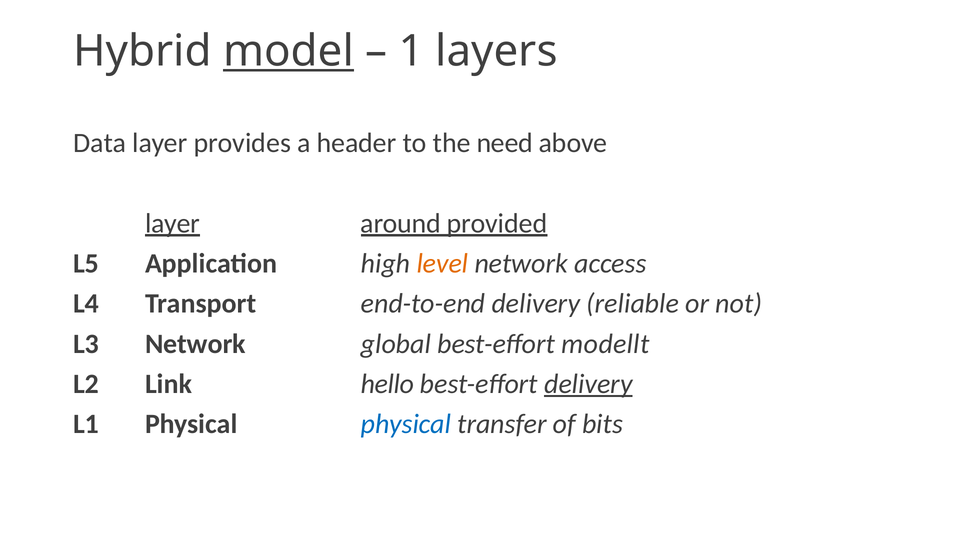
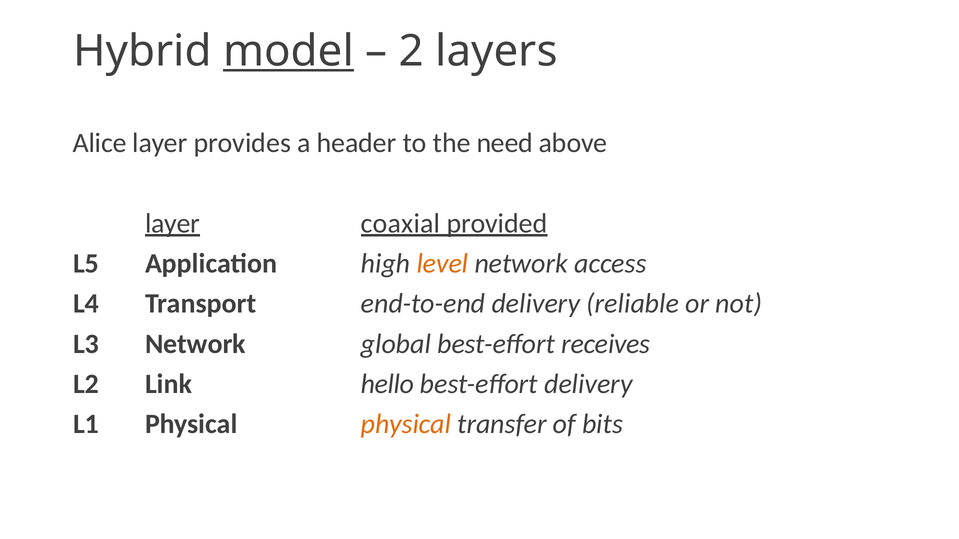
1: 1 -> 2
Data: Data -> Alice
around: around -> coaxial
modellt: modellt -> receives
delivery at (588, 384) underline: present -> none
physical at (406, 425) colour: blue -> orange
